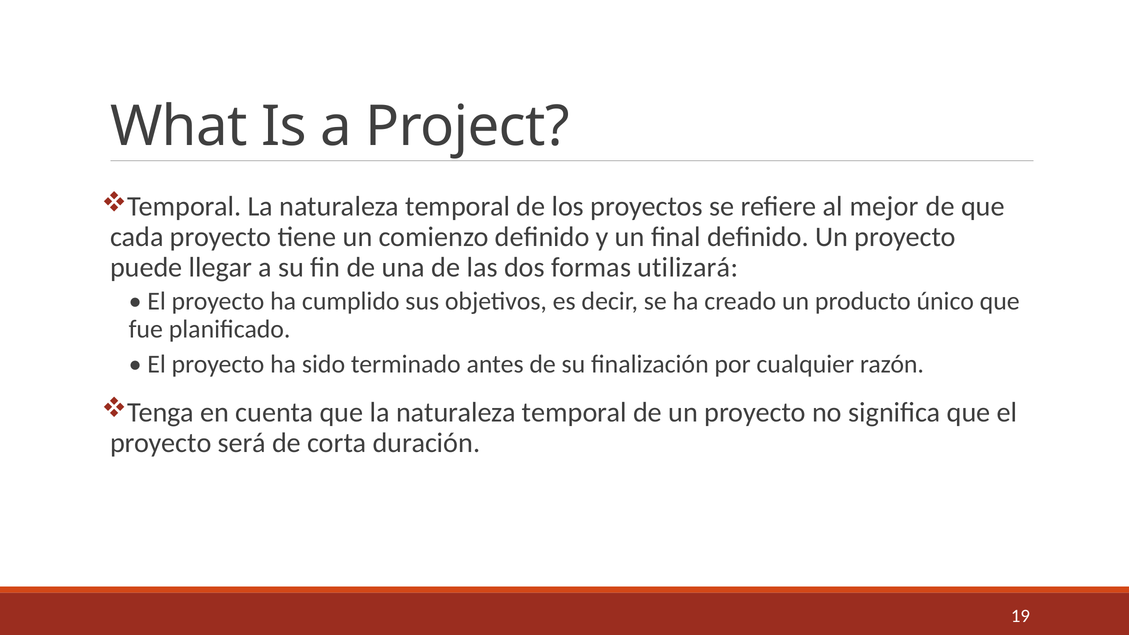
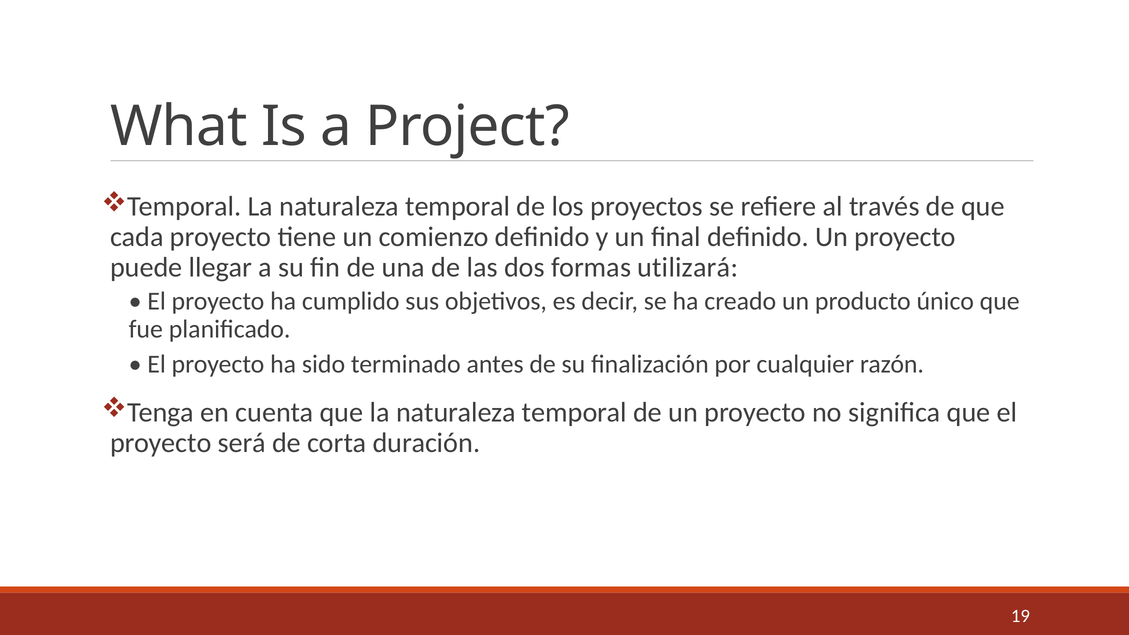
mejor: mejor -> través
